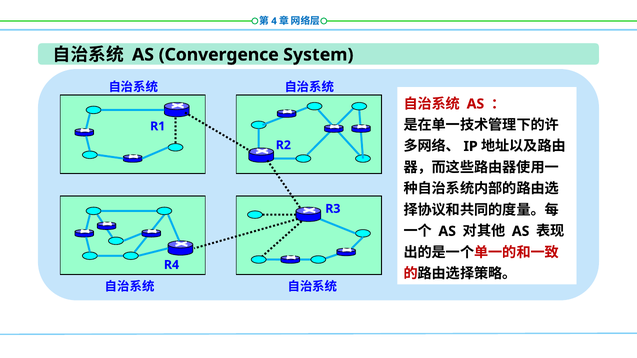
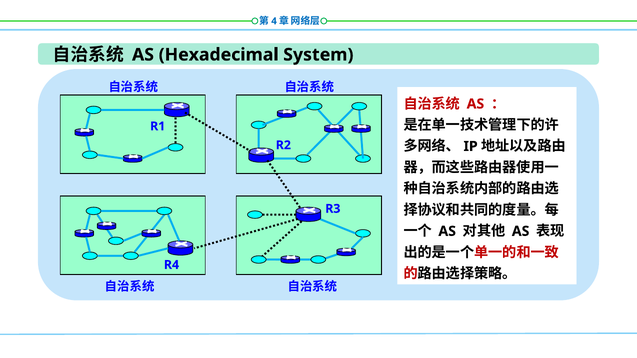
Convergence: Convergence -> Hexadecimal
